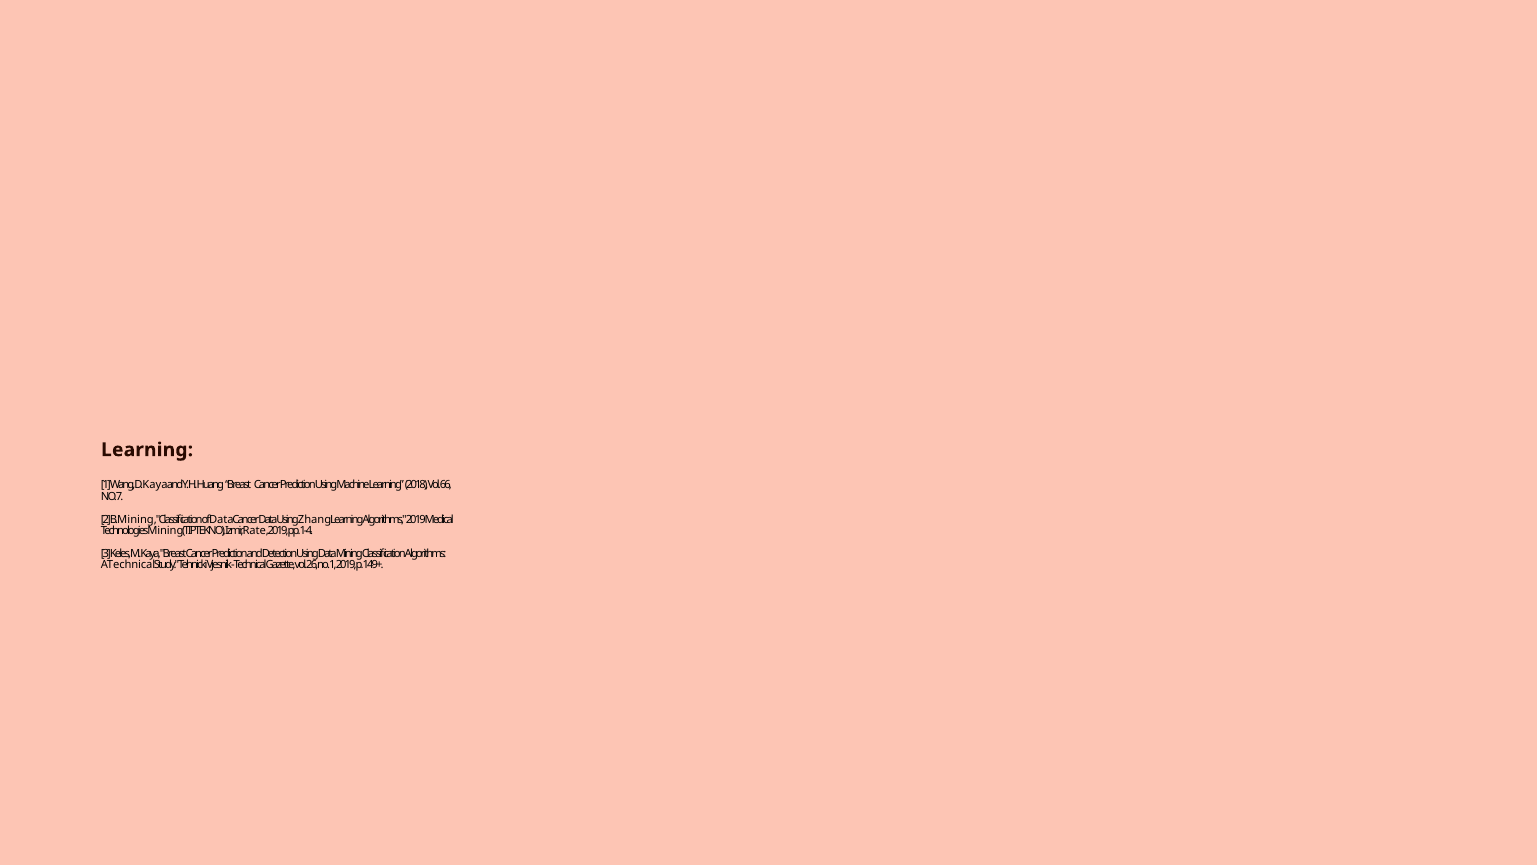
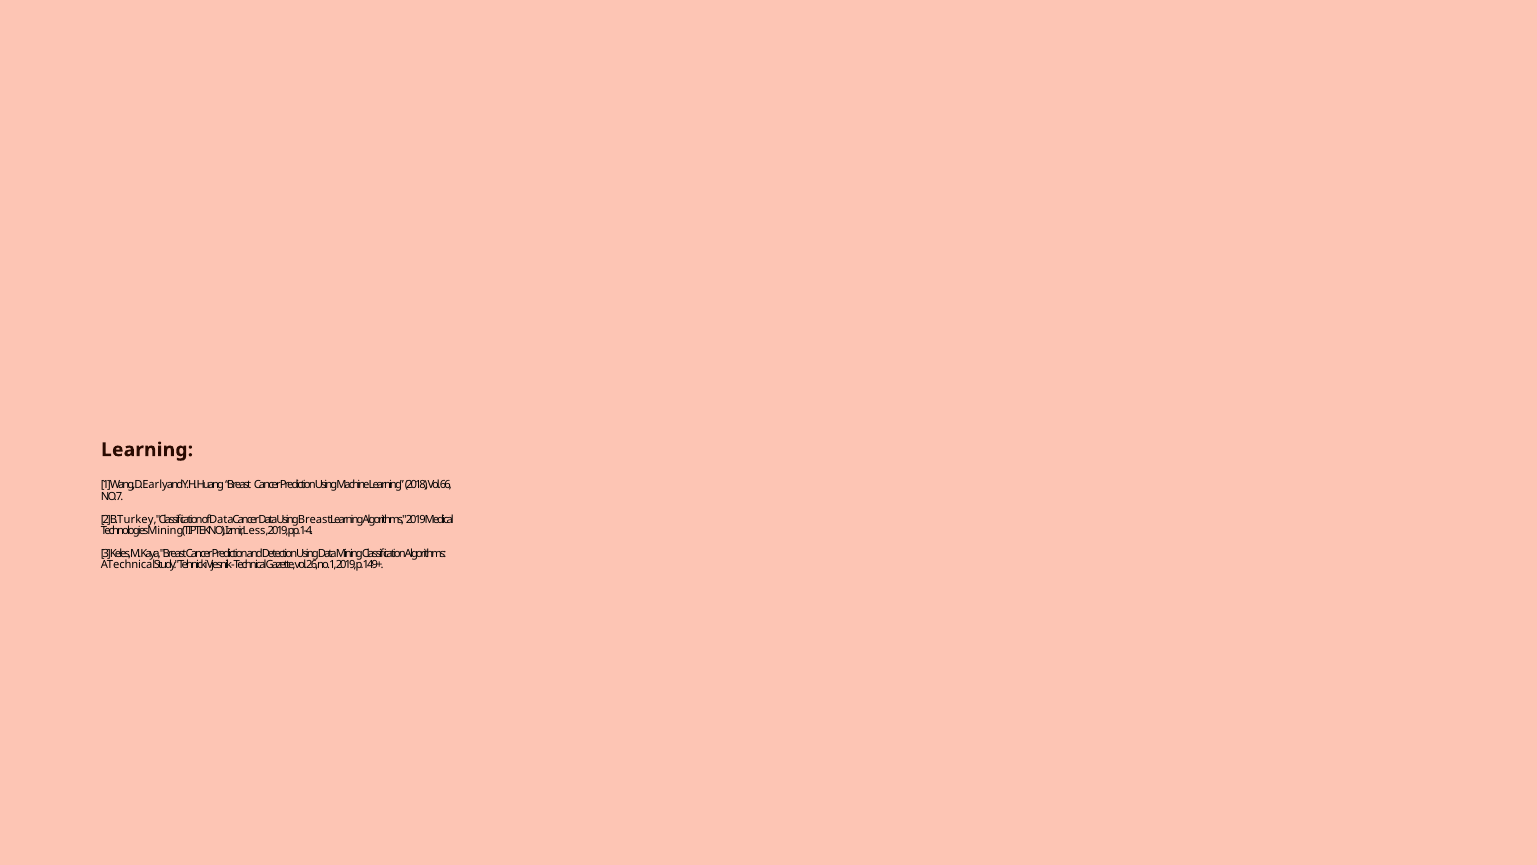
D Kaya: Kaya -> Early
B Mining: Mining -> Turkey
Using Zhang: Zhang -> Breast
Rate: Rate -> Less
